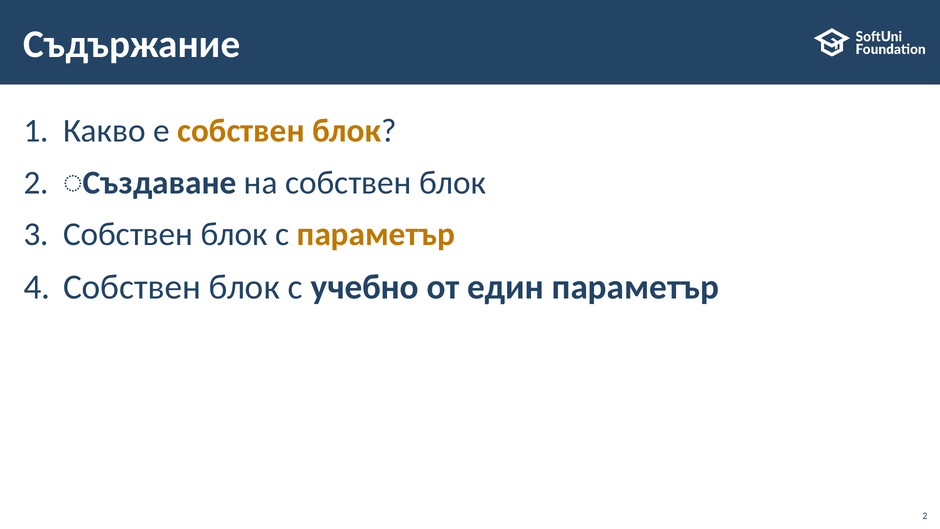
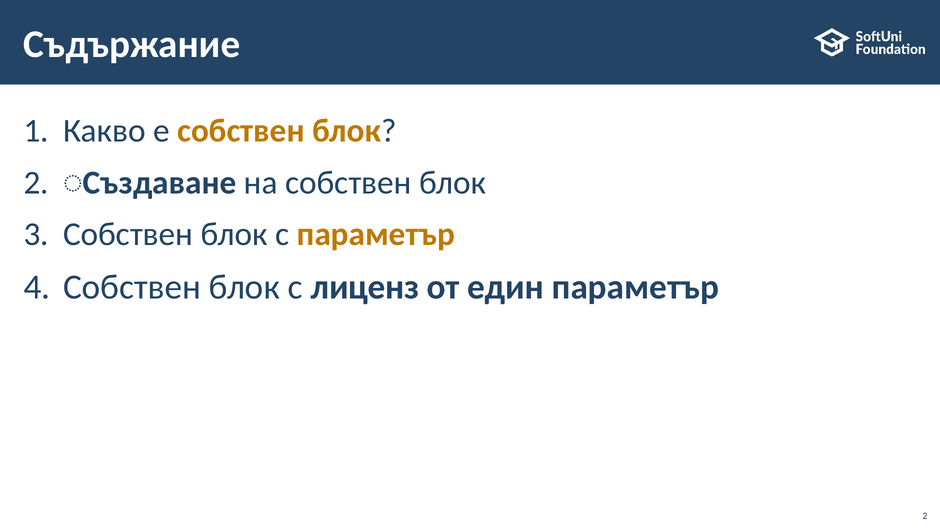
учебно: учебно -> лиценз
